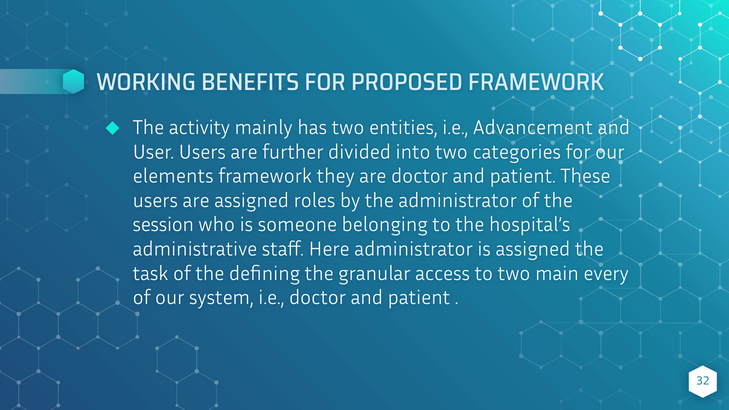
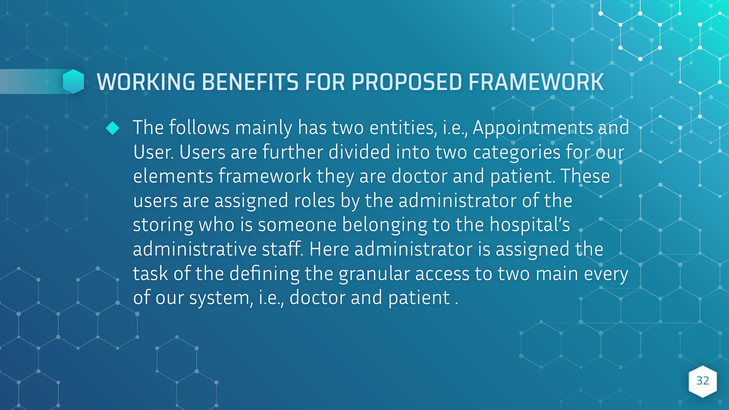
activity: activity -> follows
Advancement: Advancement -> Appointments
session: session -> storing
